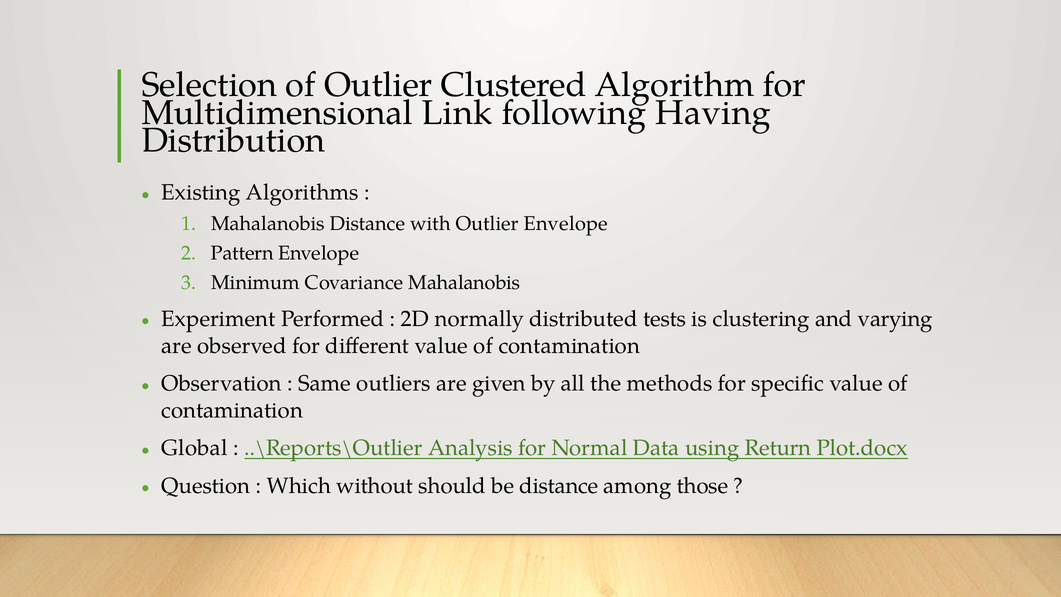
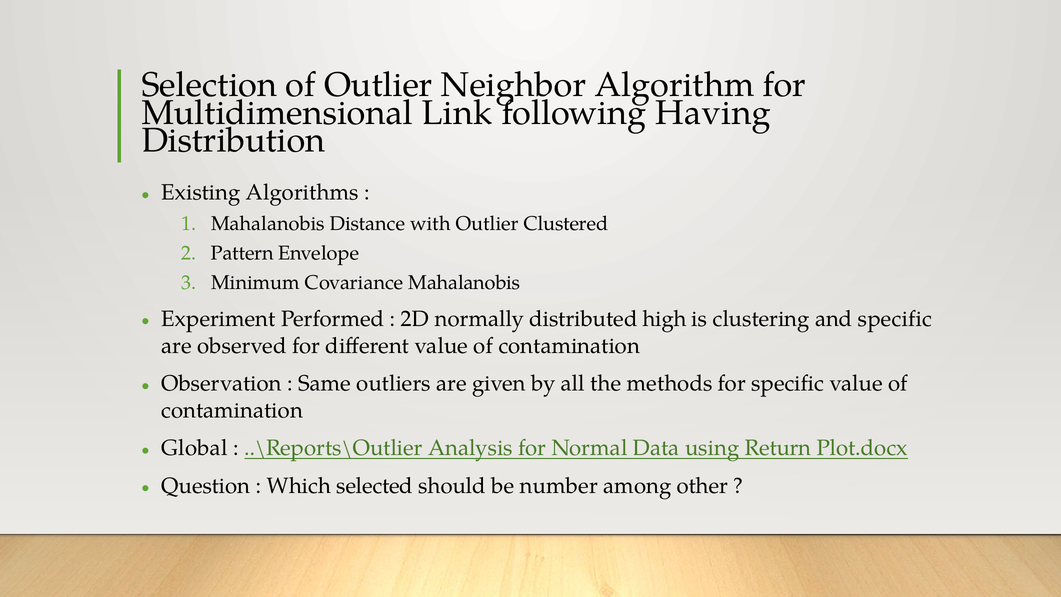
Clustered: Clustered -> Neighbor
Outlier Envelope: Envelope -> Clustered
tests: tests -> high
and varying: varying -> specific
without: without -> selected
be distance: distance -> number
those: those -> other
